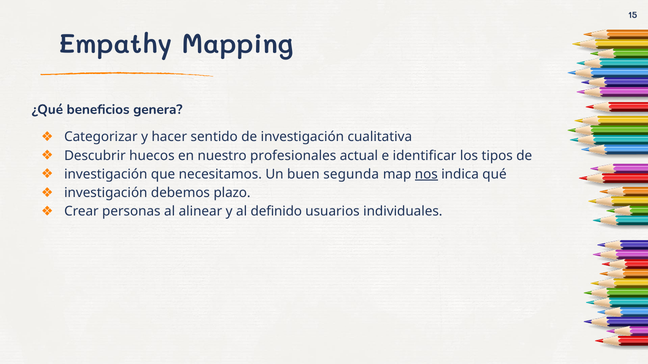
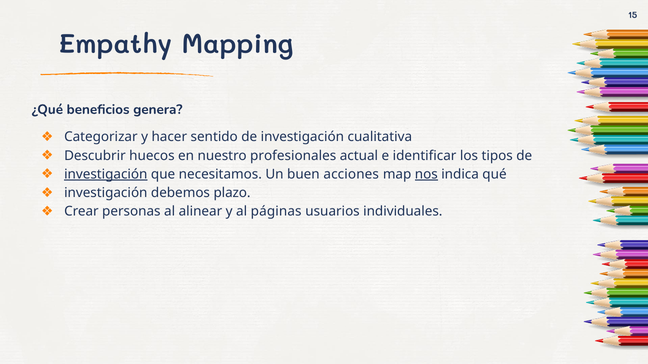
investigación at (106, 174) underline: none -> present
segunda: segunda -> acciones
definido: definido -> páginas
